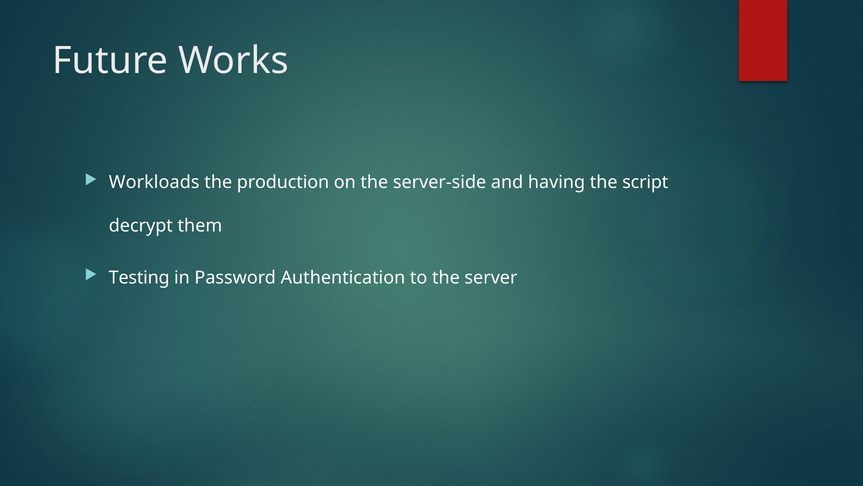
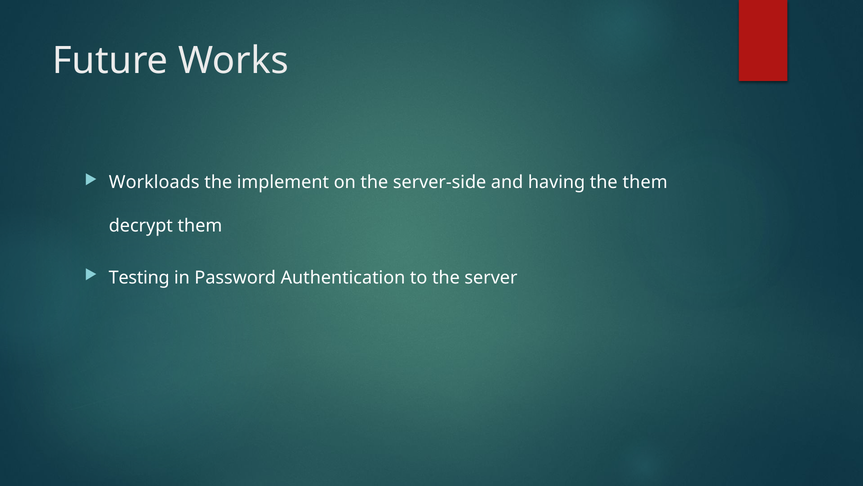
production: production -> implement
the script: script -> them
